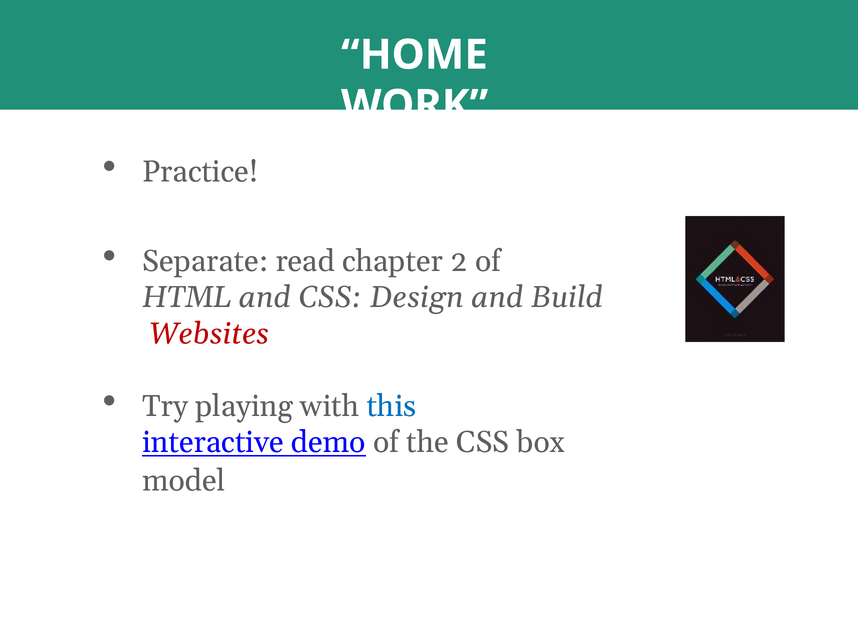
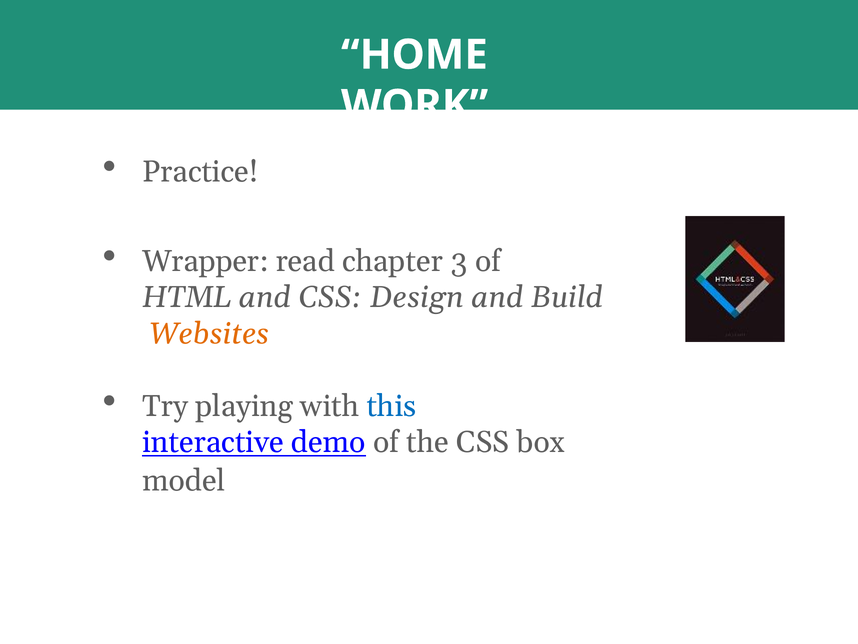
Separate: Separate -> Wrapper
2: 2 -> 3
Websites colour: red -> orange
